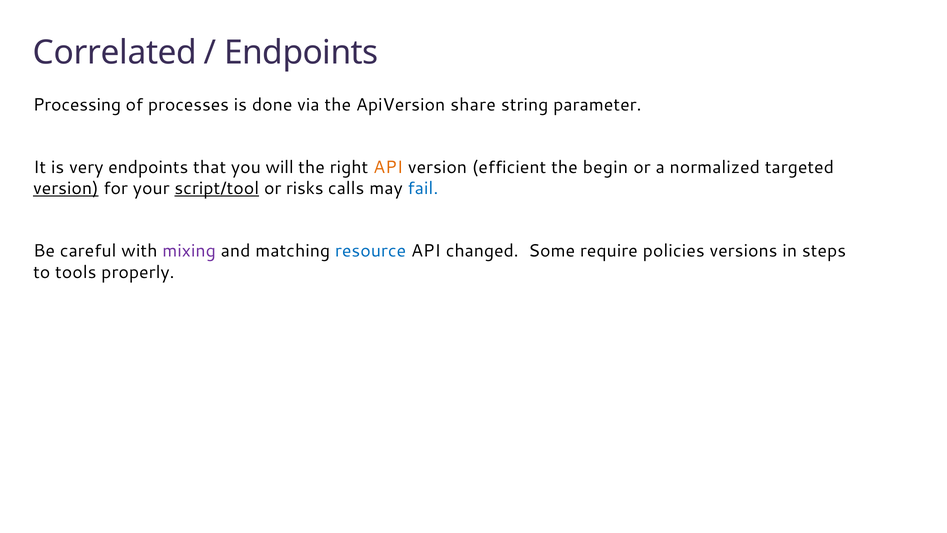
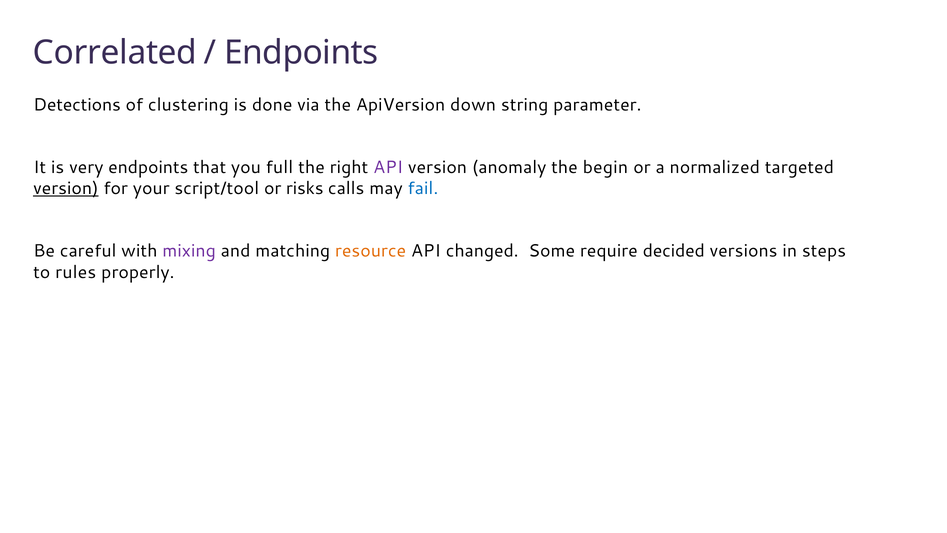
Processing: Processing -> Detections
processes: processes -> clustering
share: share -> down
will: will -> full
API at (388, 167) colour: orange -> purple
efficient: efficient -> anomaly
script/tool underline: present -> none
resource colour: blue -> orange
policies: policies -> decided
tools: tools -> rules
